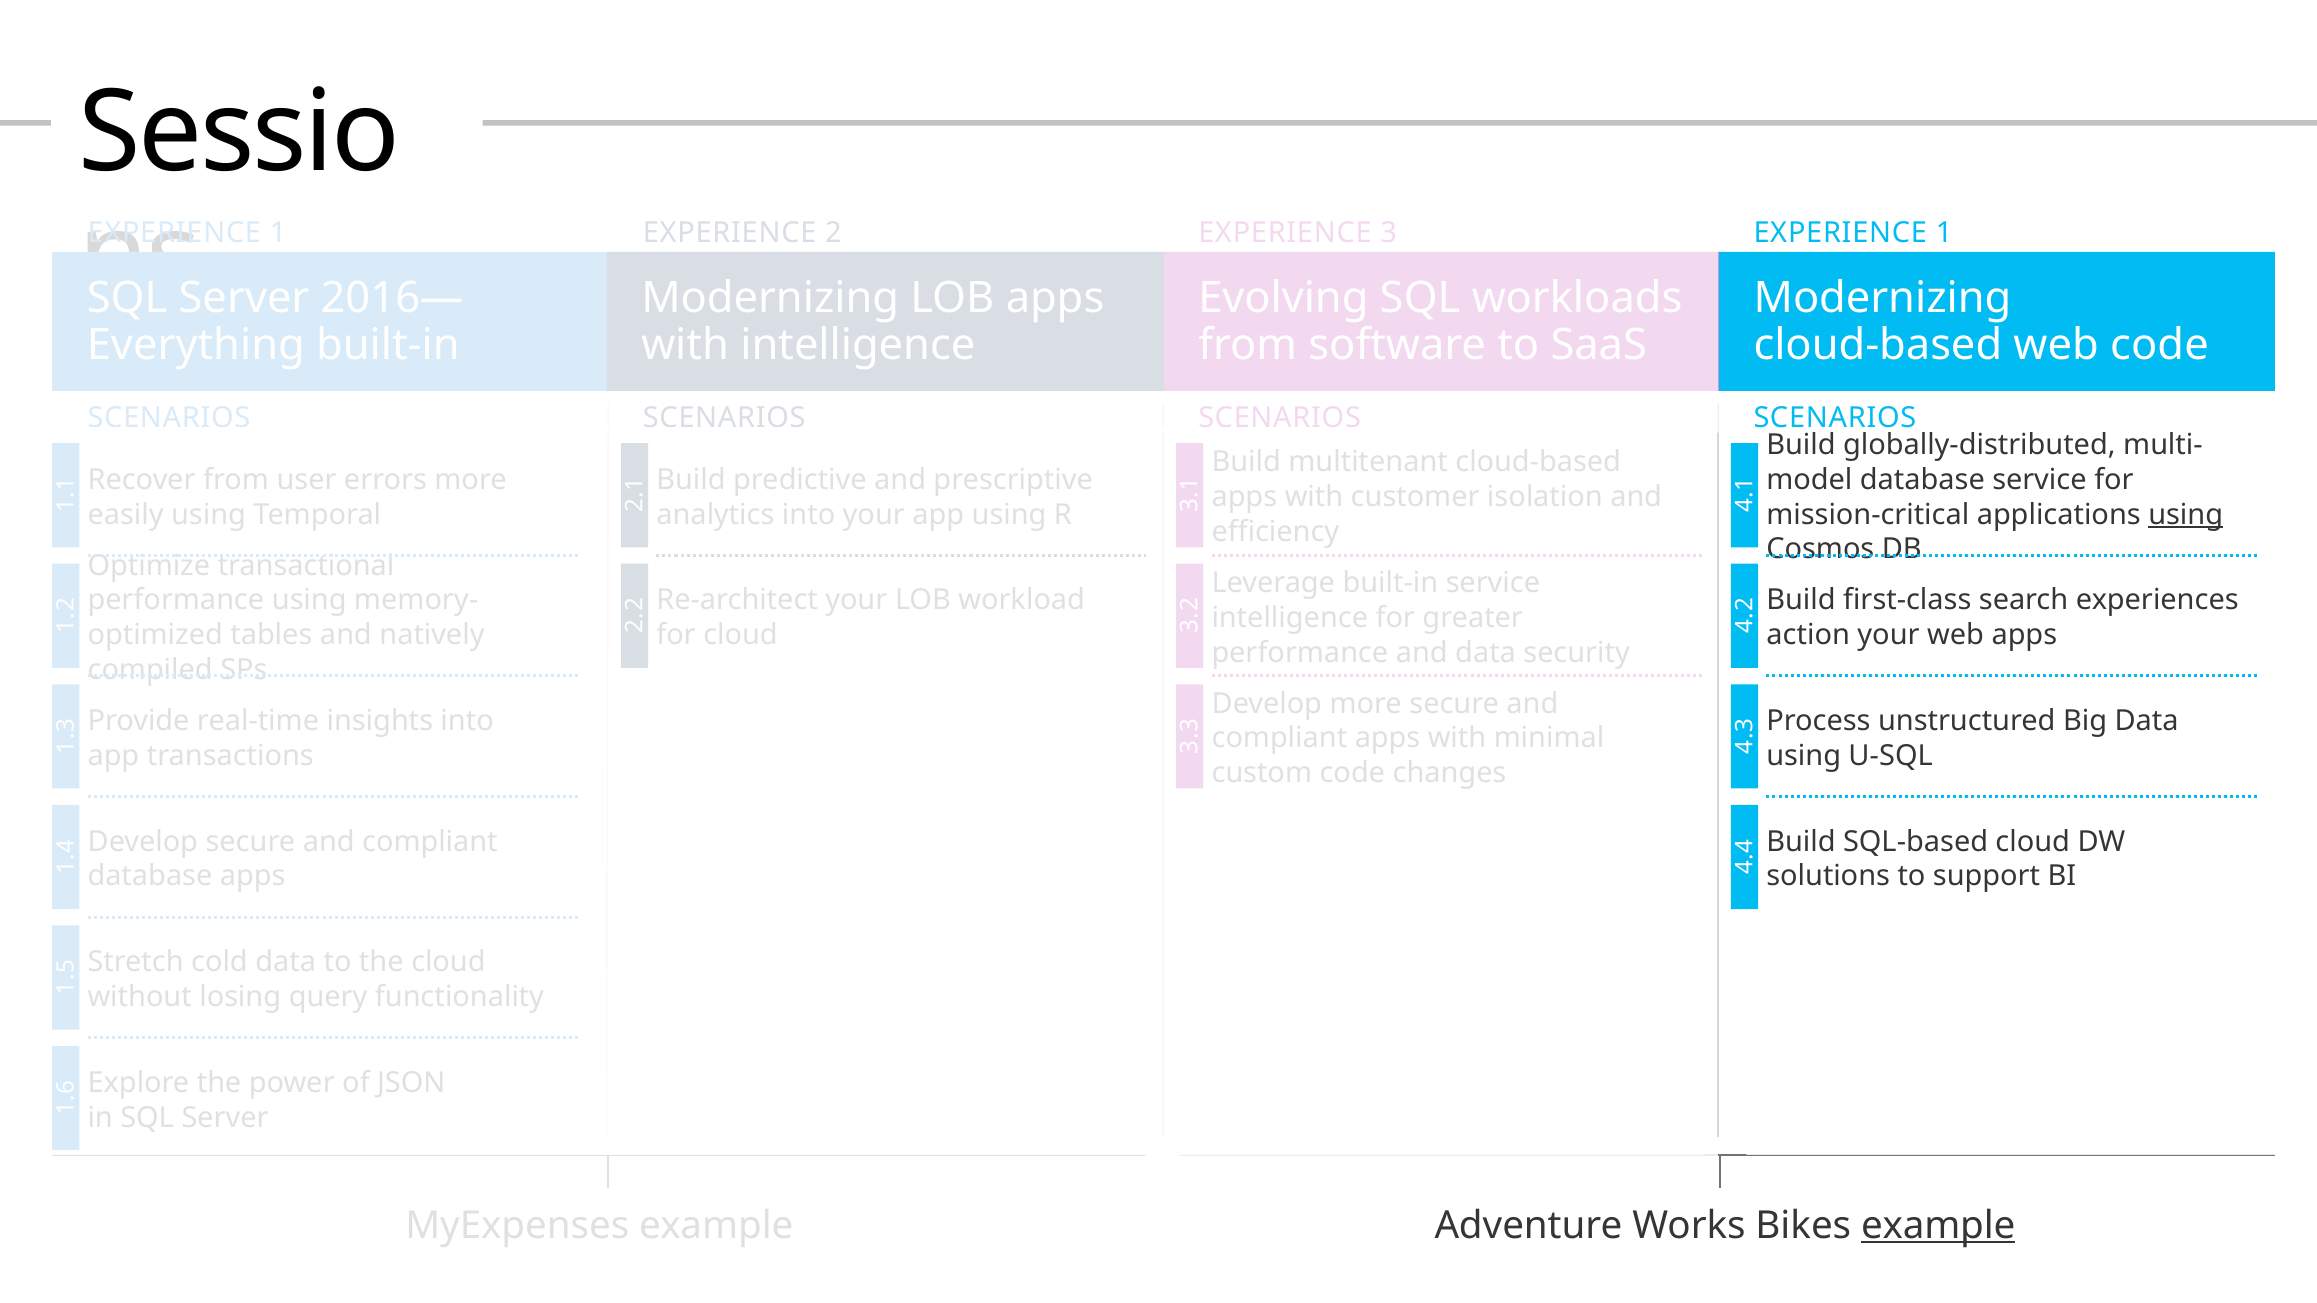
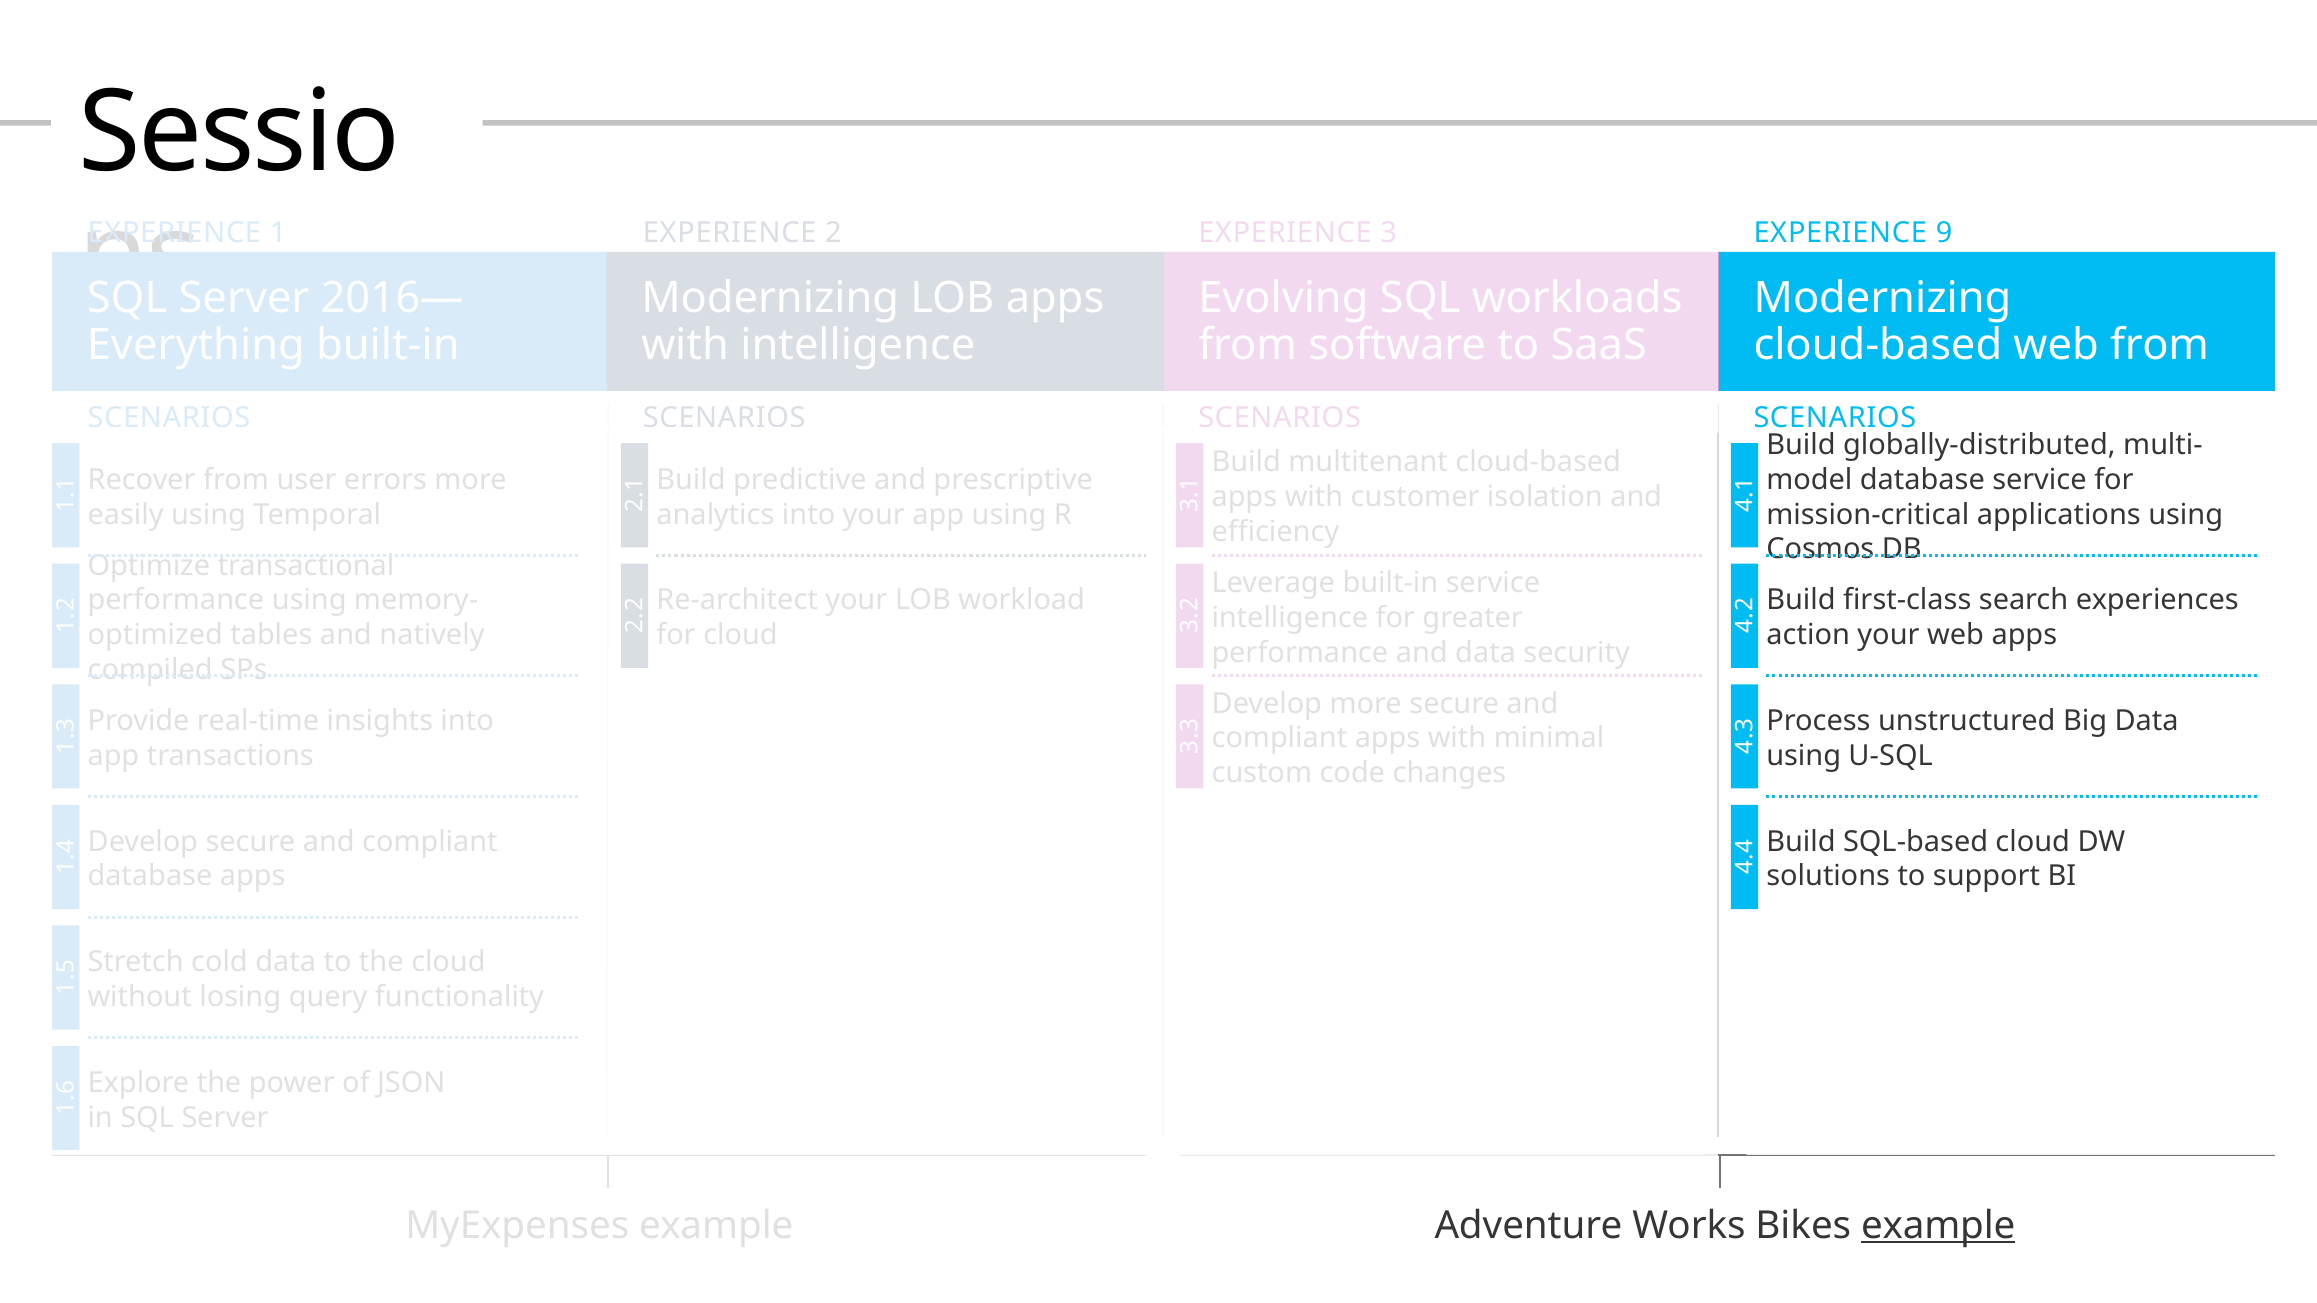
1 at (1944, 233): 1 -> 9
web code: code -> from
using at (2186, 515) underline: present -> none
